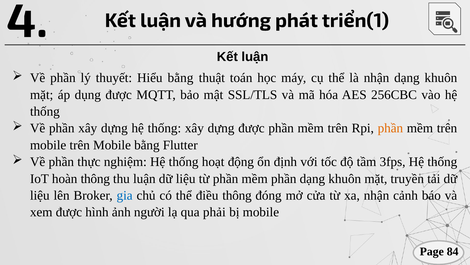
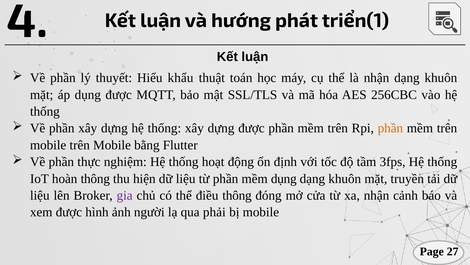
Hiểu bằng: bằng -> khẩu
thu luận: luận -> hiện
mềm phần: phần -> dụng
gia colour: blue -> purple
84: 84 -> 27
